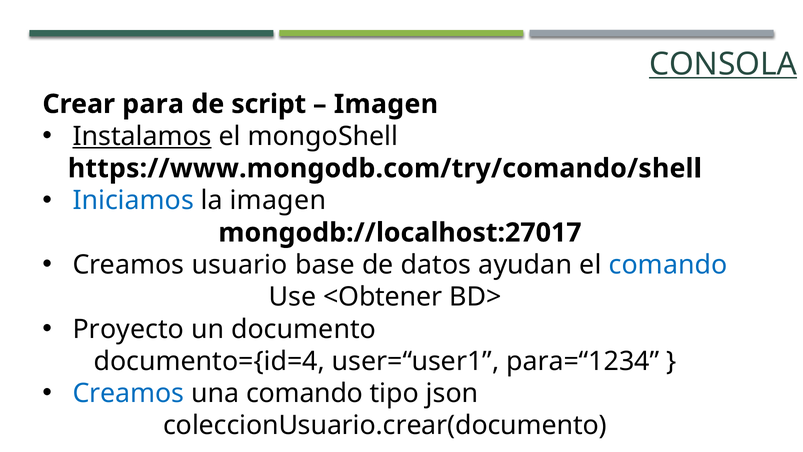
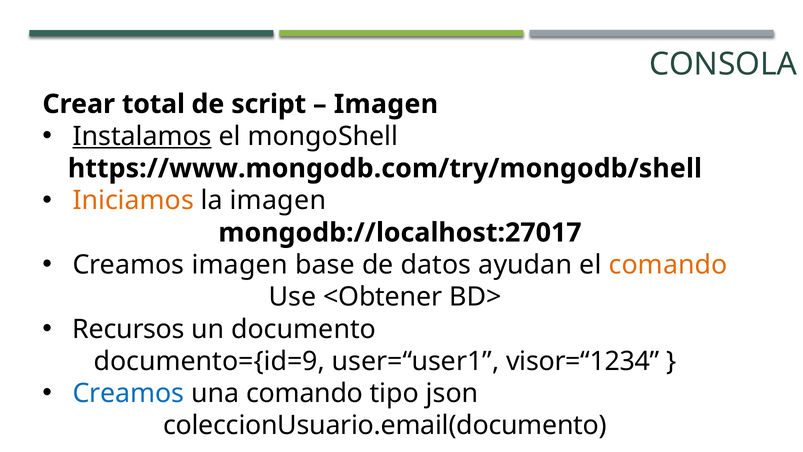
CONSOLA underline: present -> none
para: para -> total
https://www.mongodb.com/try/comando/shell: https://www.mongodb.com/try/comando/shell -> https://www.mongodb.com/try/mongodb/shell
Iniciamos colour: blue -> orange
Creamos usuario: usuario -> imagen
comando at (668, 265) colour: blue -> orange
Proyecto: Proyecto -> Recursos
documento={id=4: documento={id=4 -> documento={id=9
para=“1234: para=“1234 -> visor=“1234
coleccionUsuario.crear(documento: coleccionUsuario.crear(documento -> coleccionUsuario.email(documento
